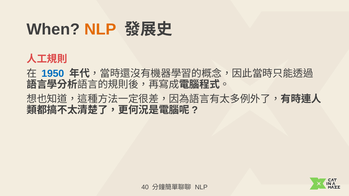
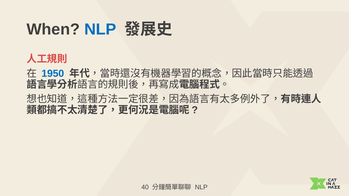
NLP at (100, 29) colour: orange -> blue
